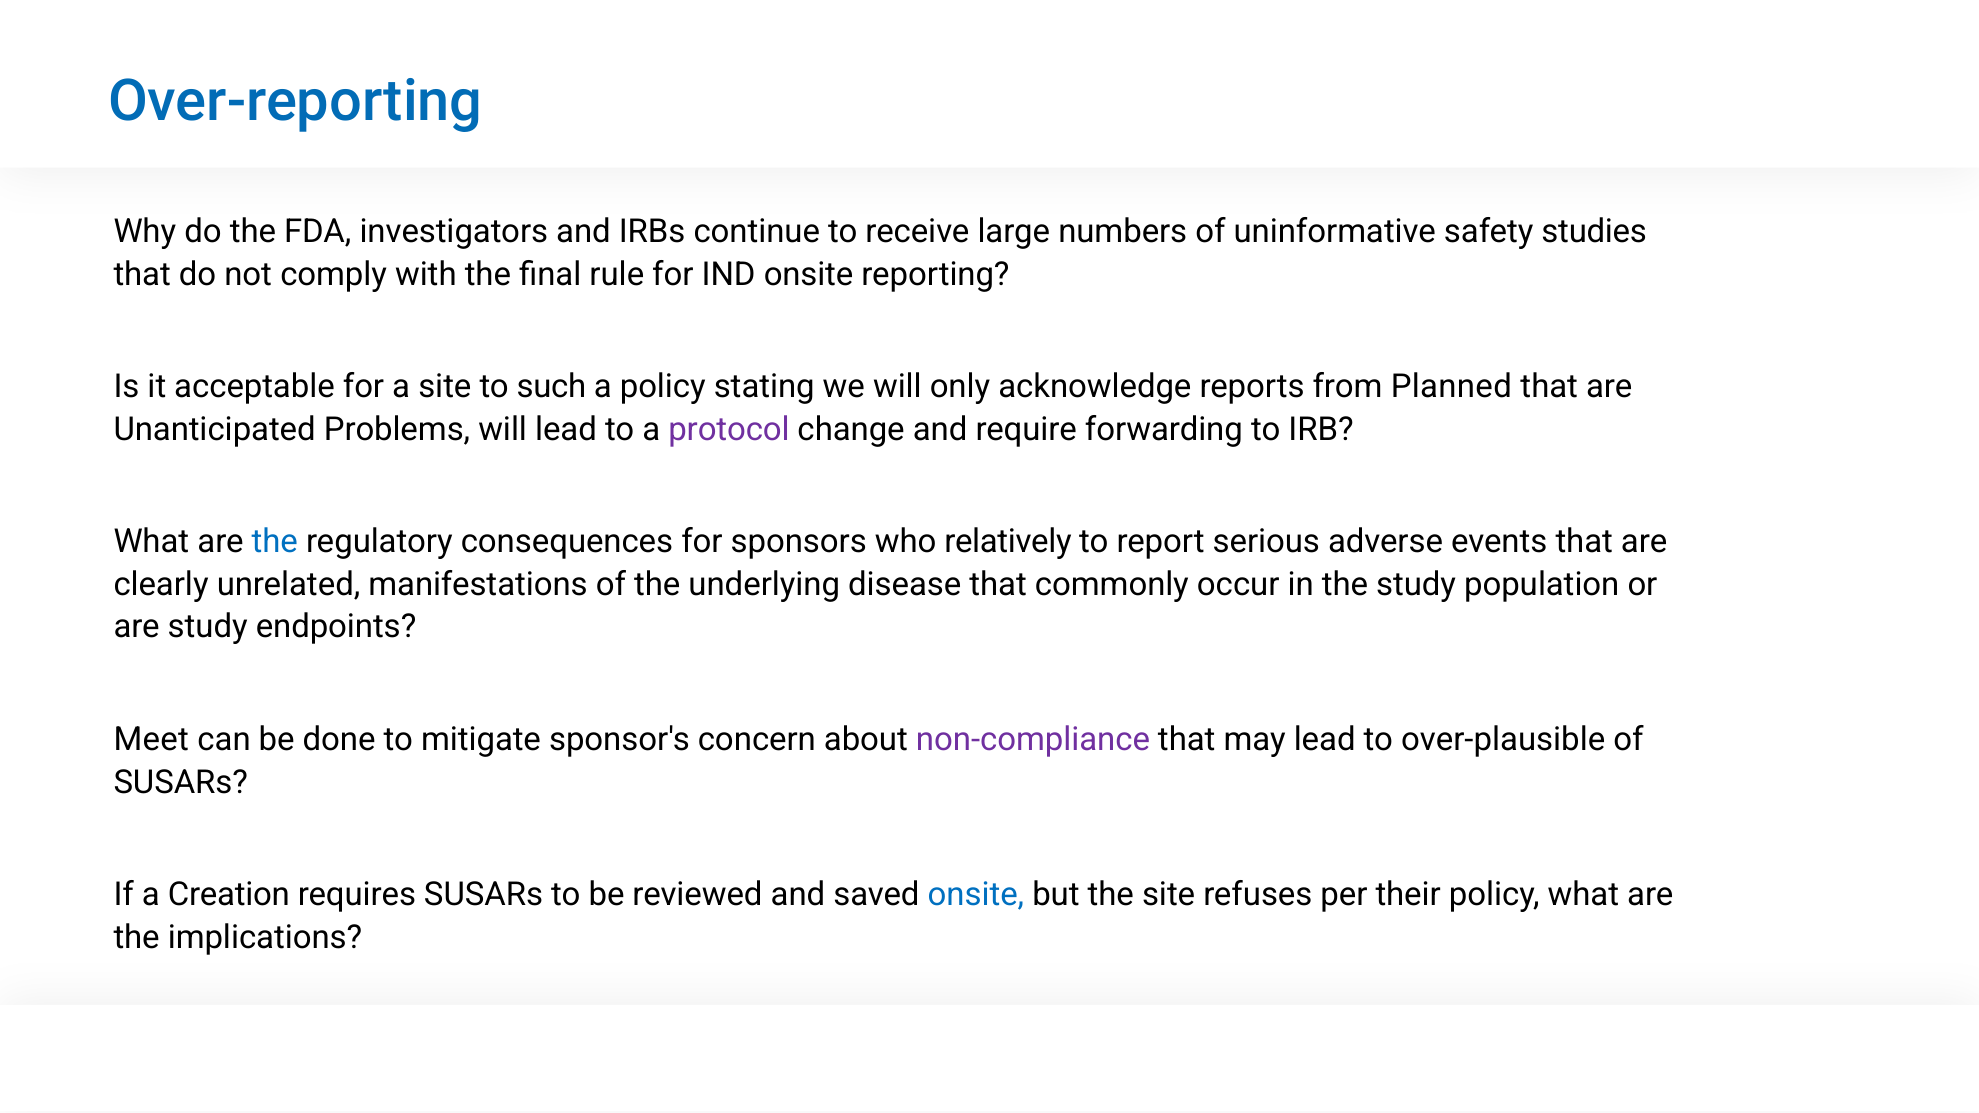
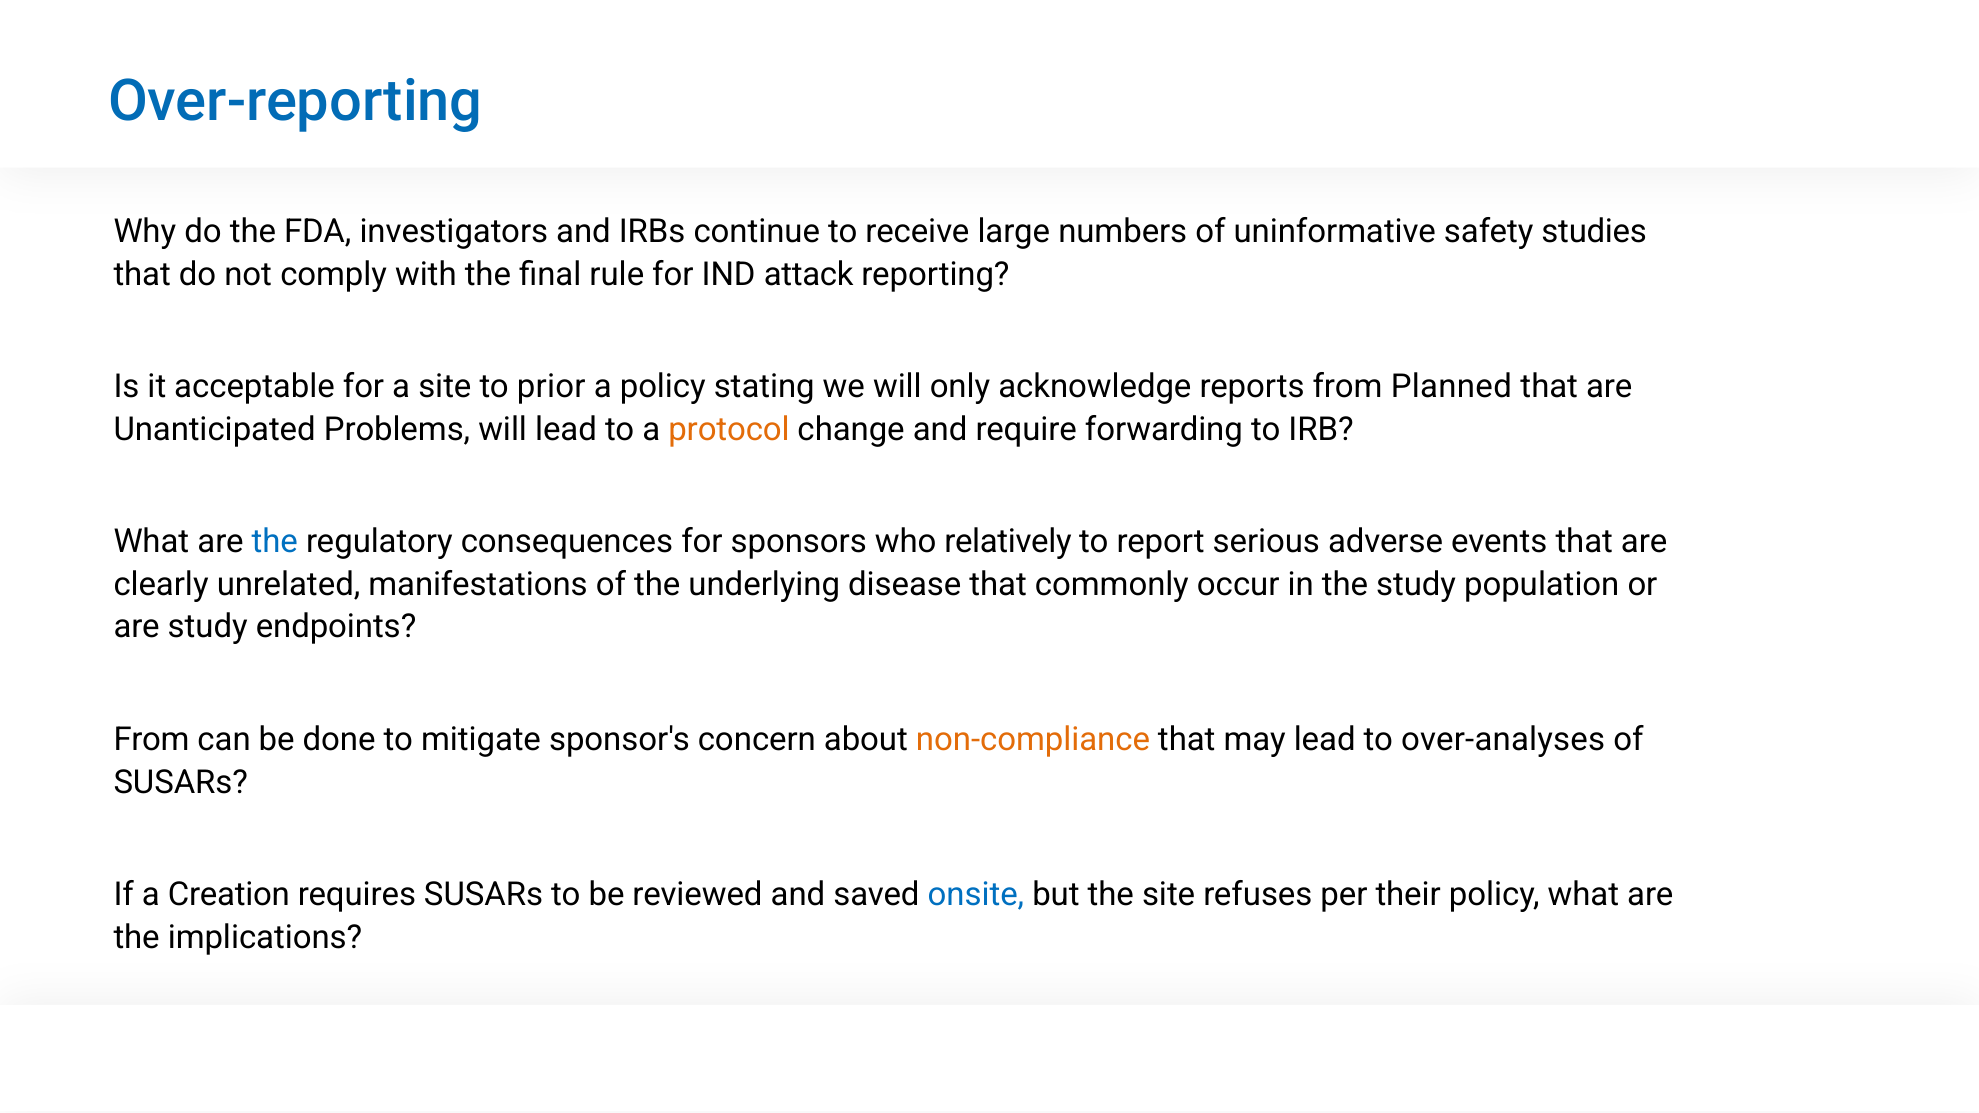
IND onsite: onsite -> attack
such: such -> prior
protocol colour: purple -> orange
Meet at (151, 740): Meet -> From
non-compliance colour: purple -> orange
over-plausible: over-plausible -> over-analyses
